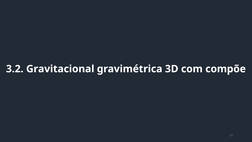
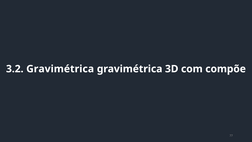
3.2 Gravitacional: Gravitacional -> Gravimétrica
